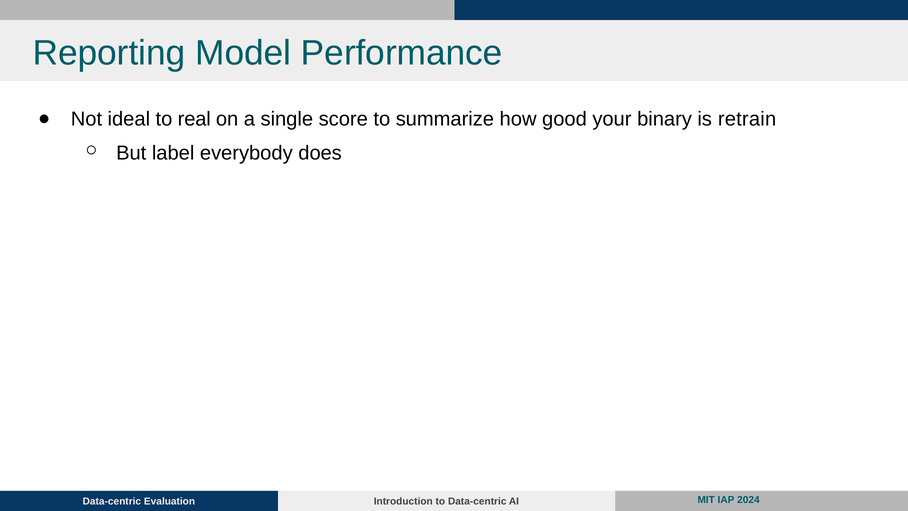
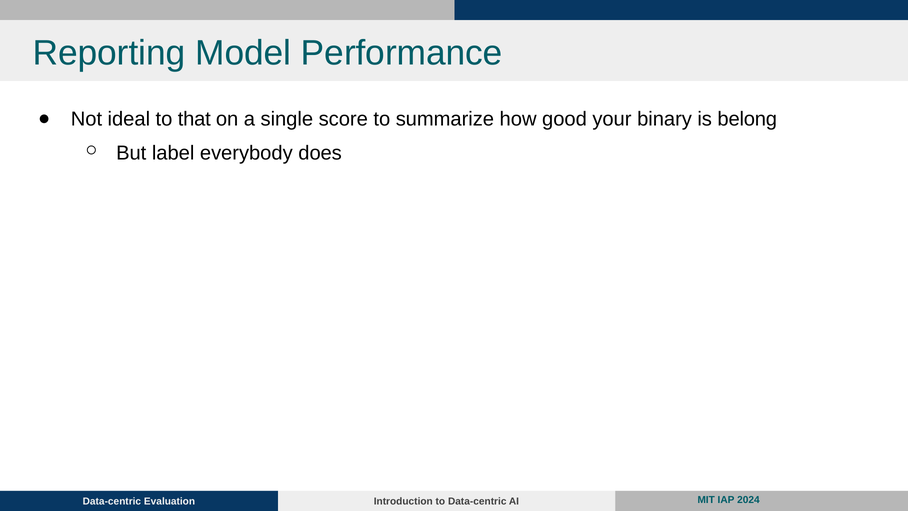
real: real -> that
retrain: retrain -> belong
